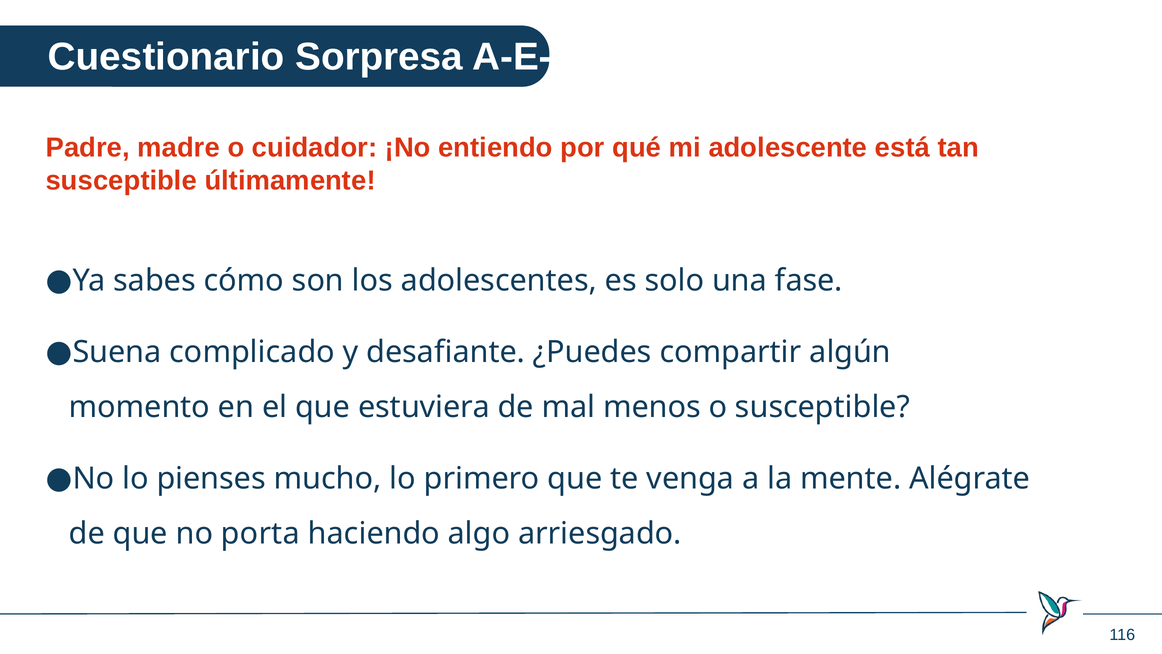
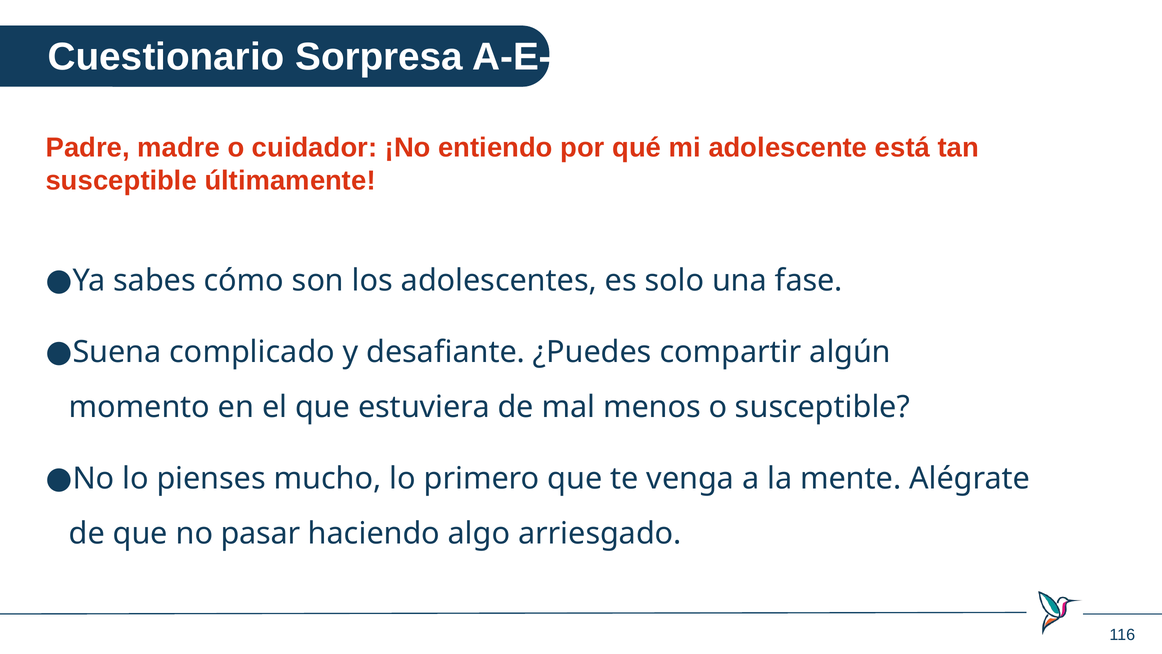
porta: porta -> pasar
